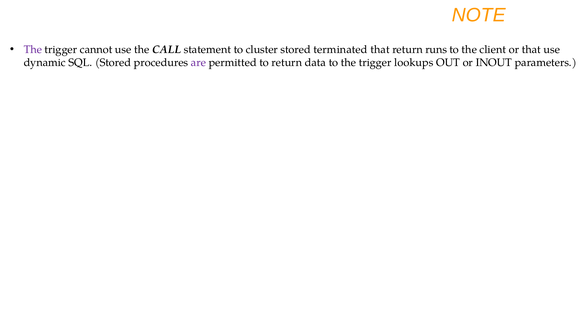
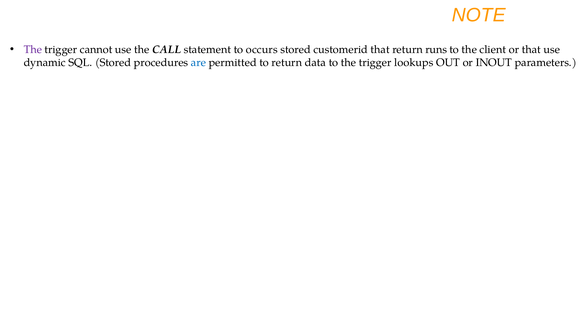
cluster: cluster -> occurs
terminated: terminated -> customerid
are colour: purple -> blue
